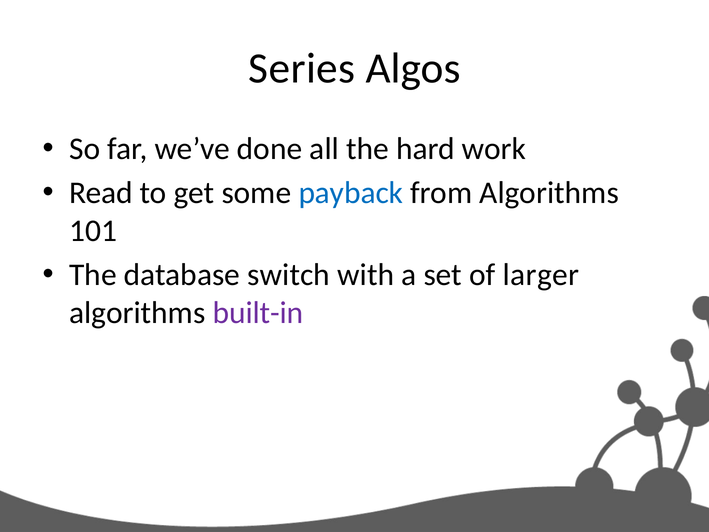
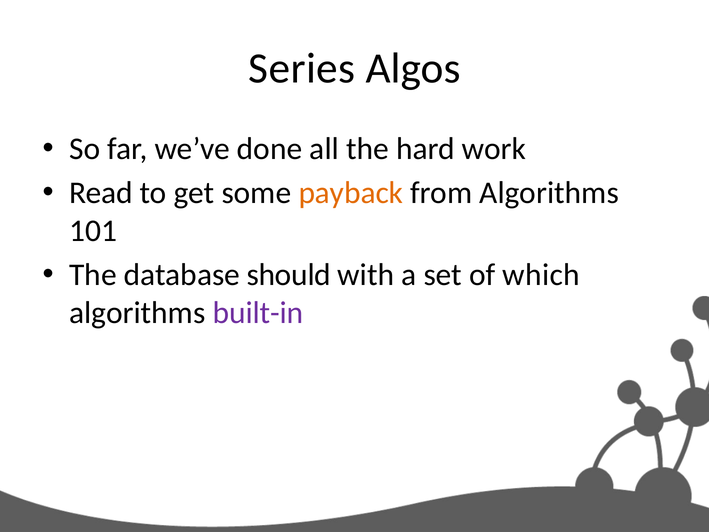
payback colour: blue -> orange
switch: switch -> should
larger: larger -> which
